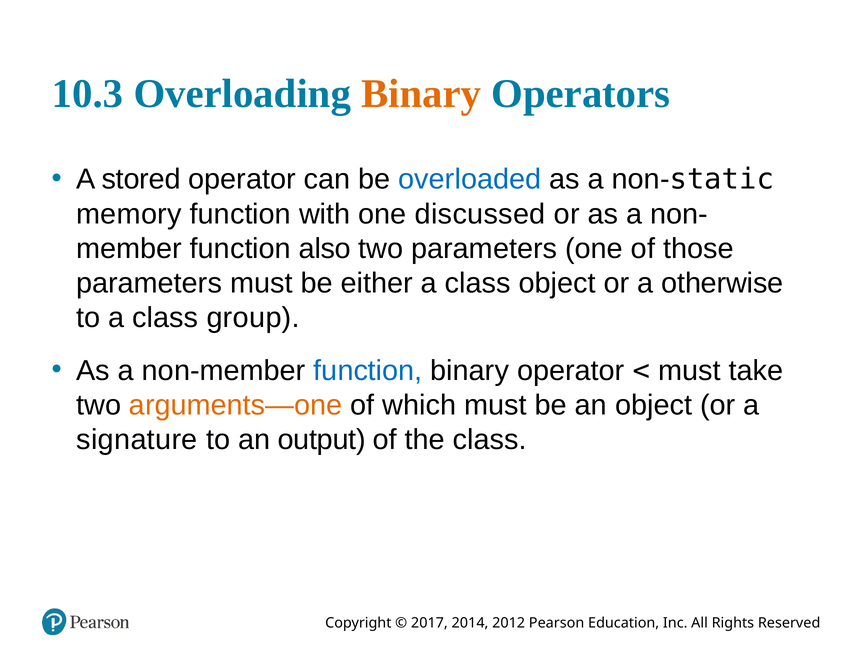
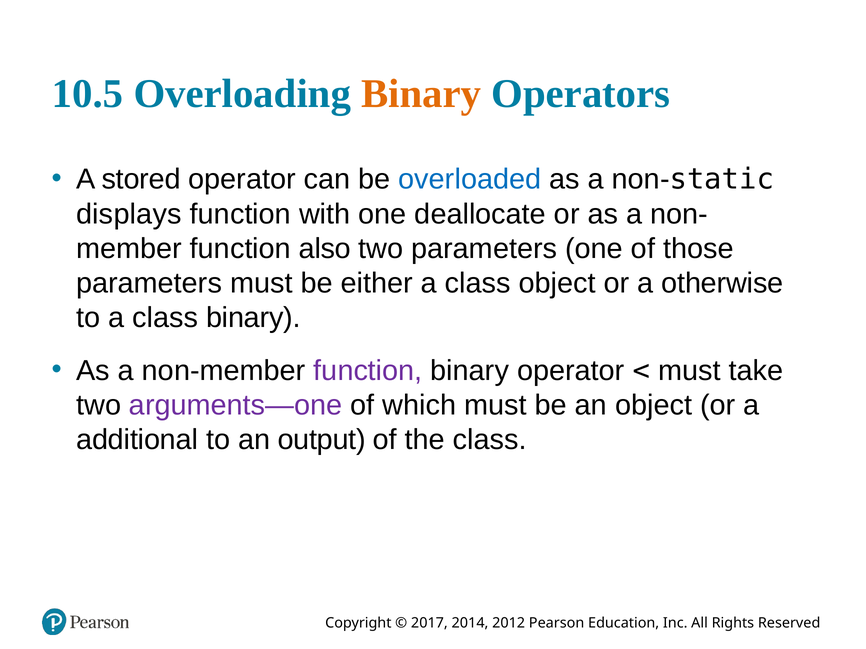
10.3: 10.3 -> 10.5
memory: memory -> displays
discussed: discussed -> deallocate
class group: group -> binary
function at (368, 371) colour: blue -> purple
arguments—one colour: orange -> purple
signature: signature -> additional
